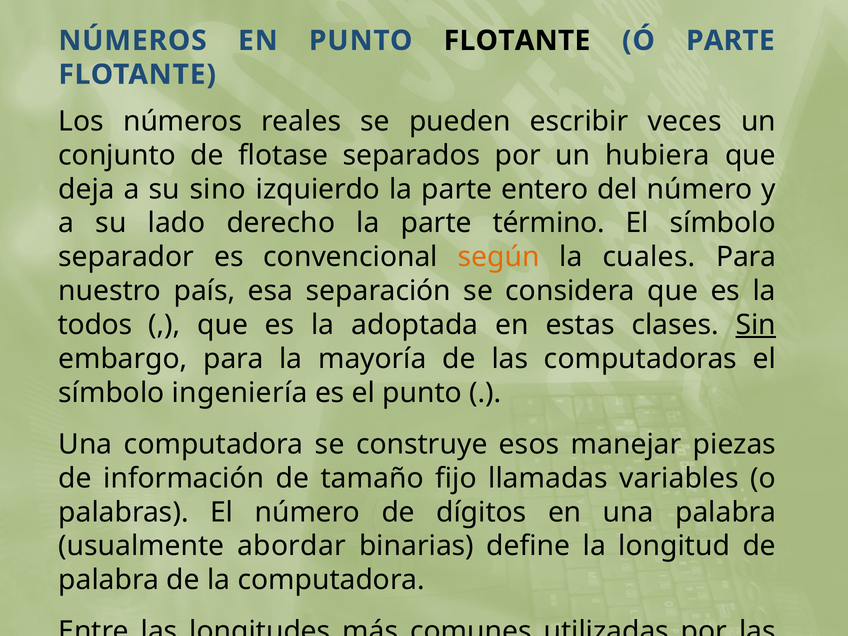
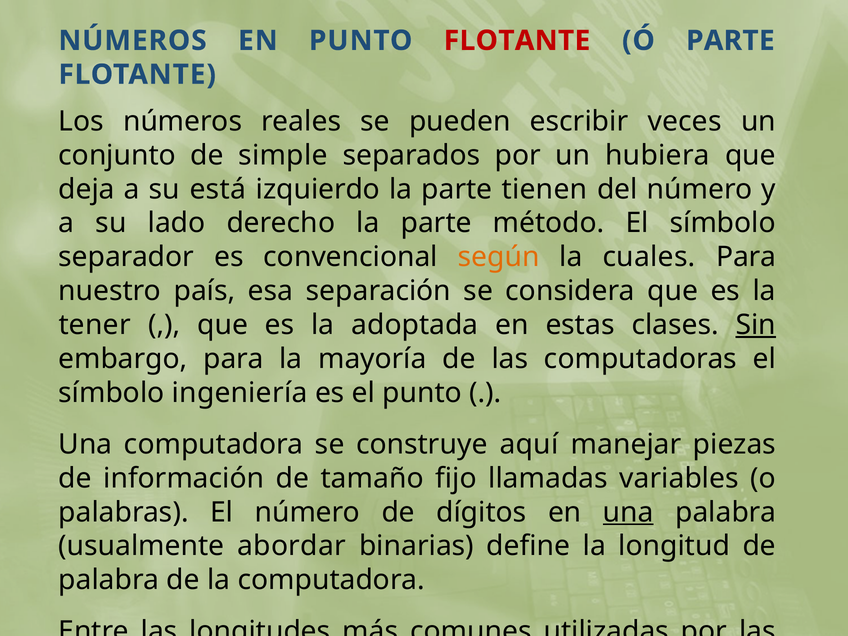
FLOTANTE at (517, 41) colour: black -> red
flotase: flotase -> simple
sino: sino -> está
entero: entero -> tienen
término: término -> método
todos: todos -> tener
esos: esos -> aquí
una at (628, 512) underline: none -> present
